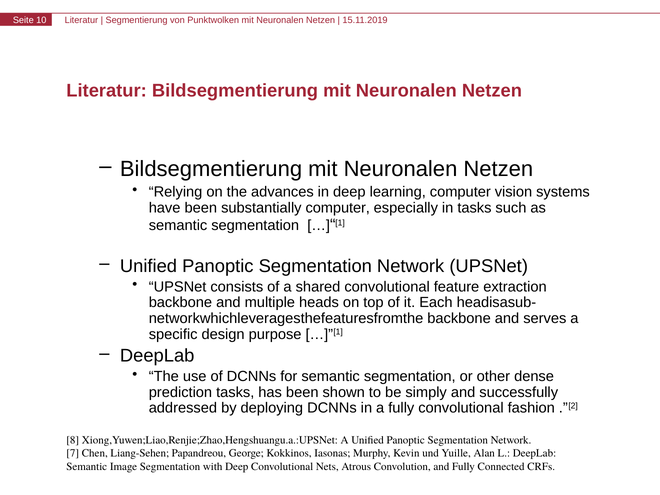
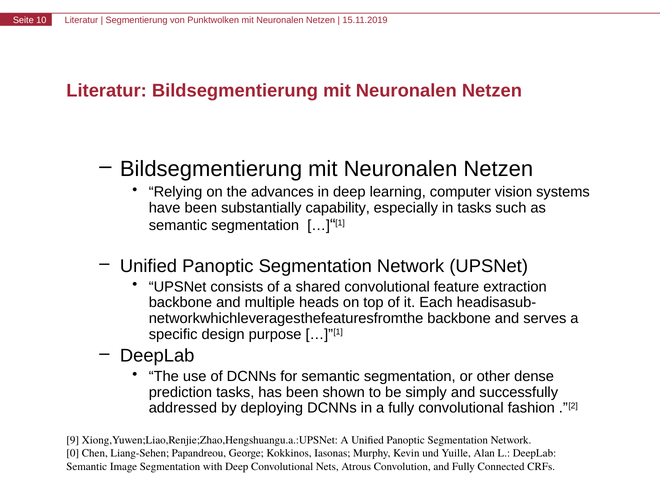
substantially computer: computer -> capability
8: 8 -> 9
7: 7 -> 0
